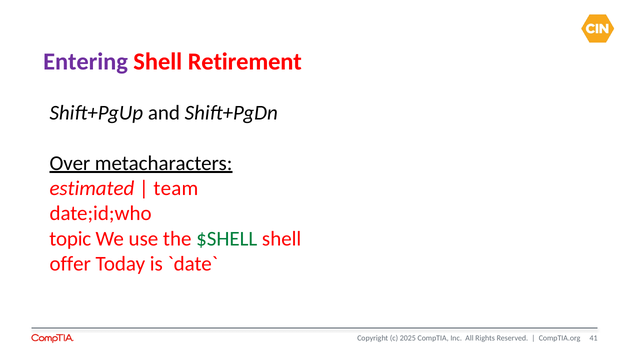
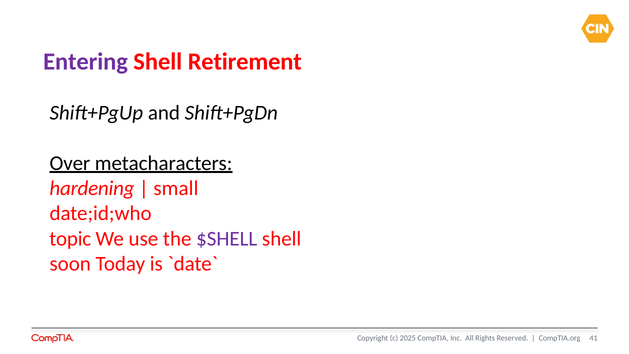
estimated: estimated -> hardening
team: team -> small
$SHELL colour: green -> purple
offer: offer -> soon
